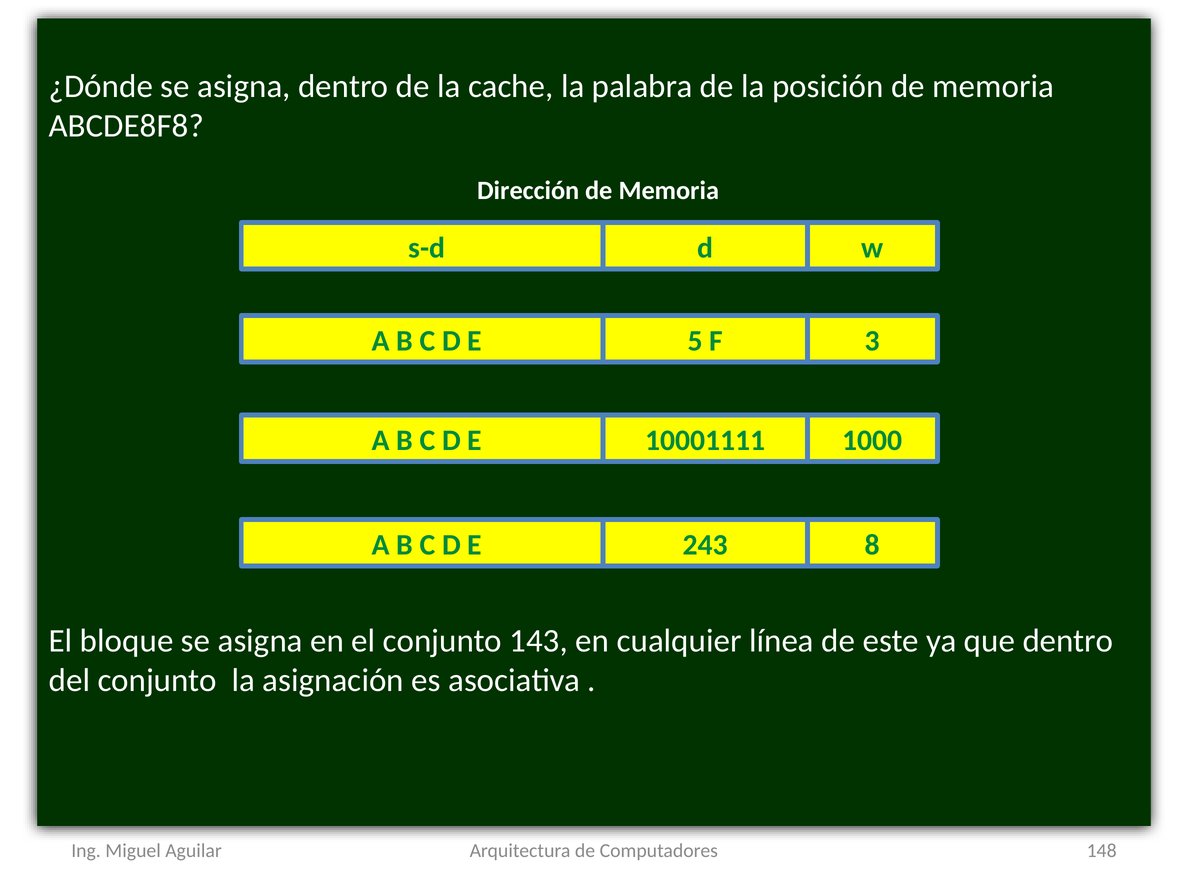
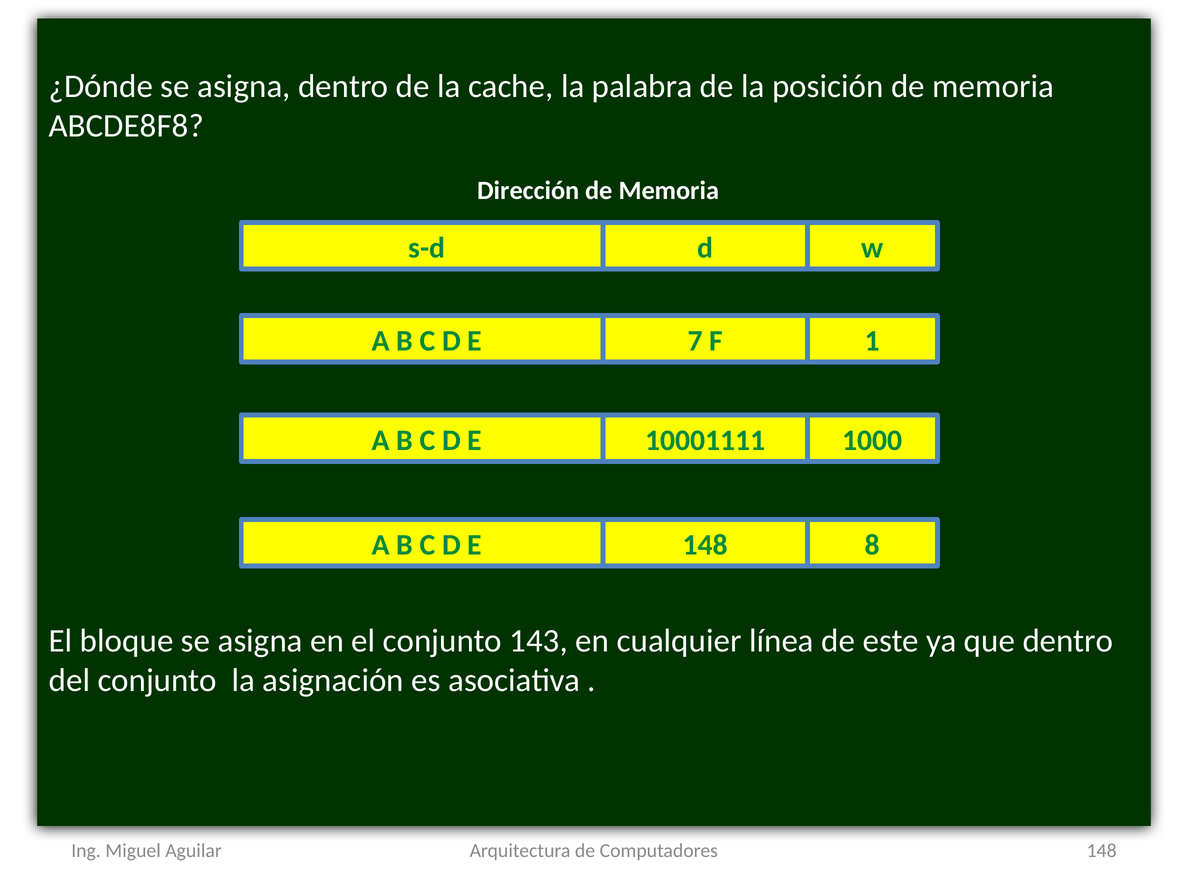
5: 5 -> 7
3: 3 -> 1
E 243: 243 -> 148
